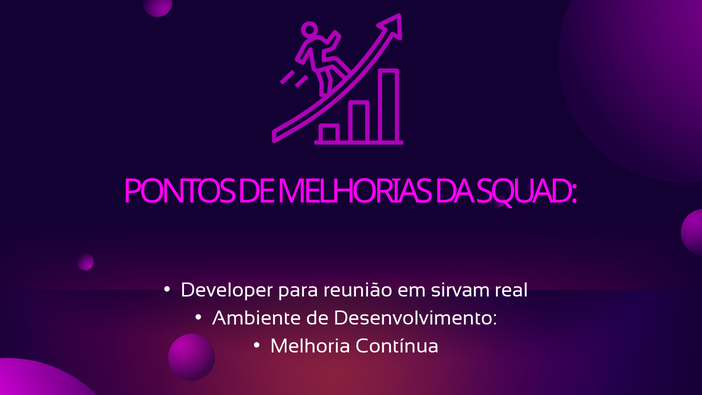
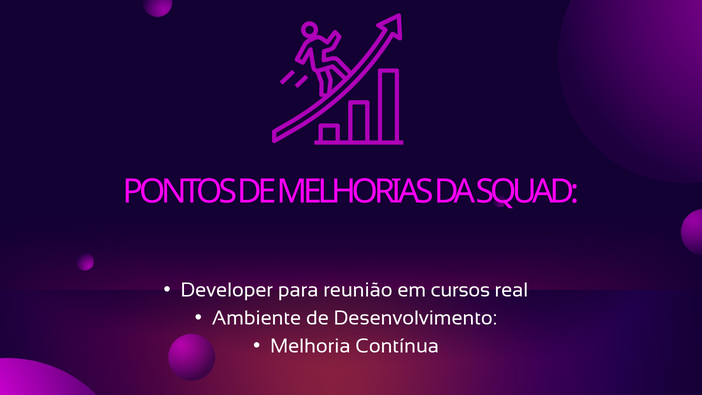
sirvam: sirvam -> cursos
